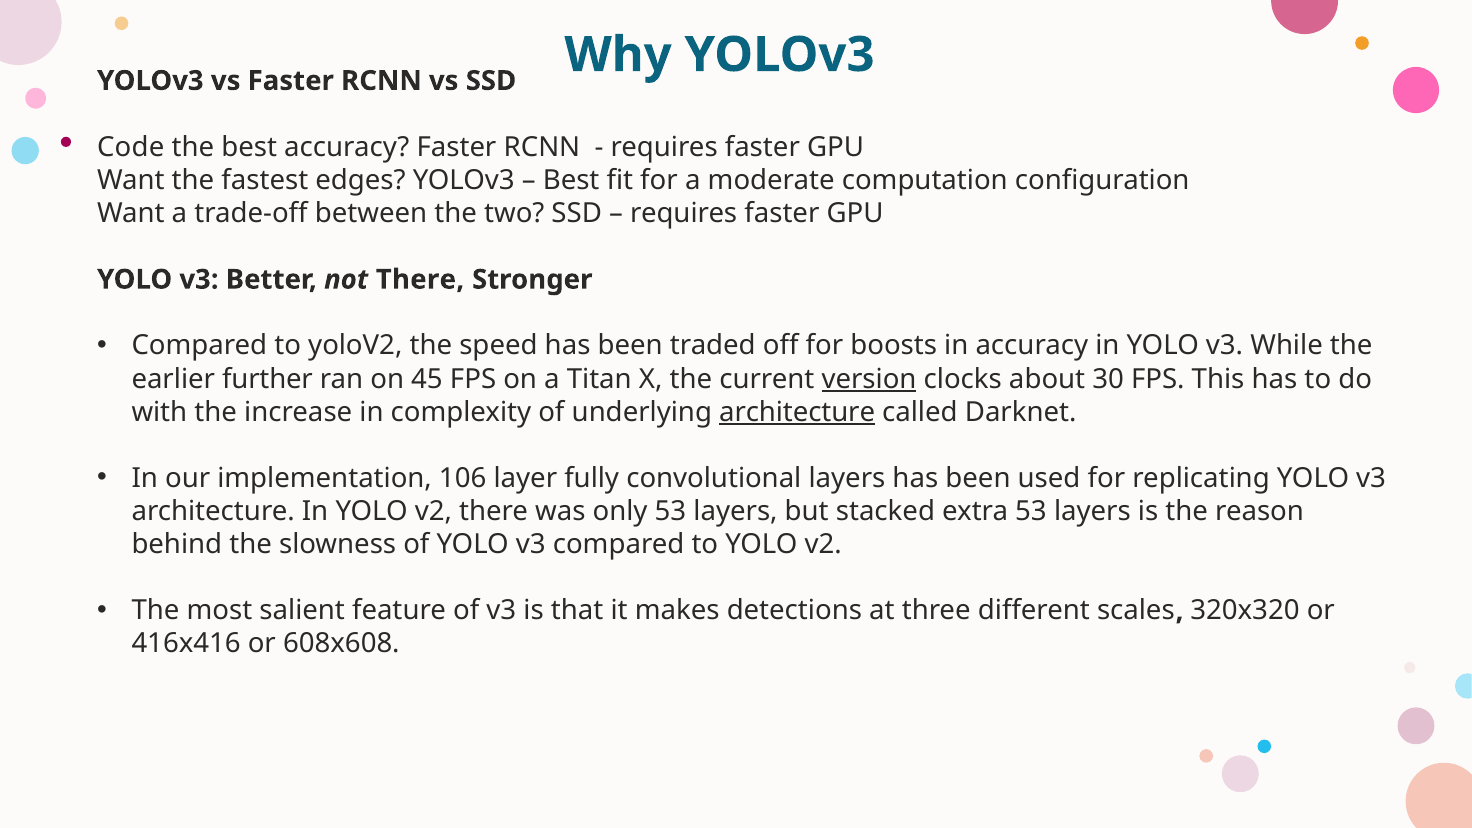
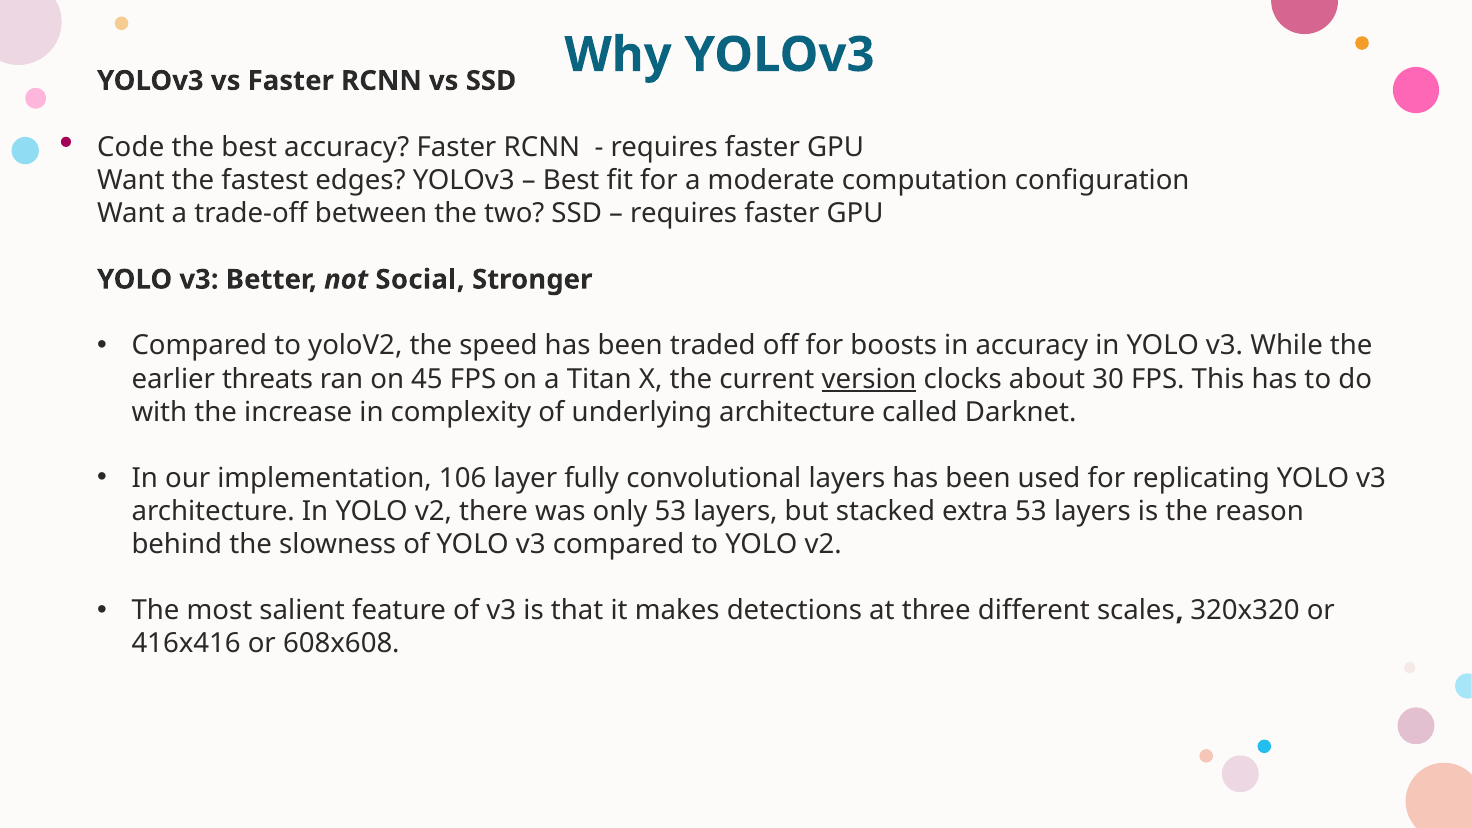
not There: There -> Social
further: further -> threats
architecture at (797, 412) underline: present -> none
